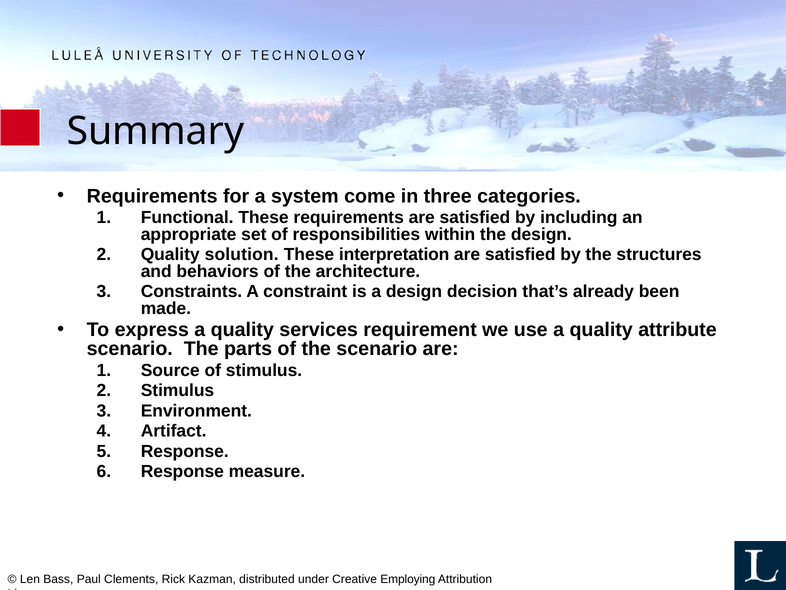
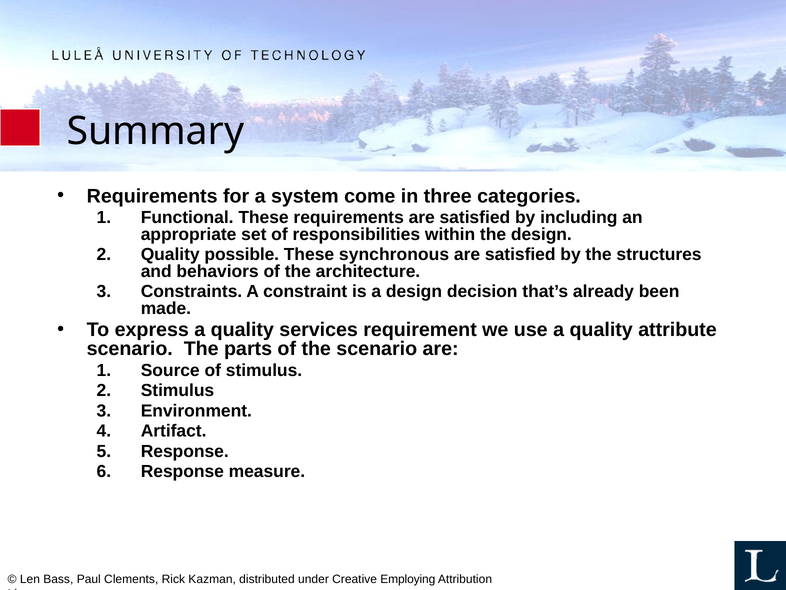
solution: solution -> possible
interpretation: interpretation -> synchronous
